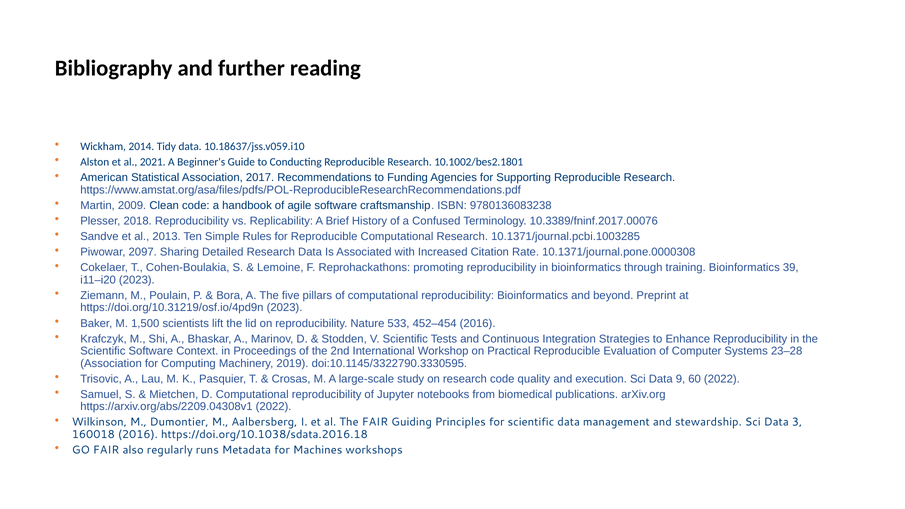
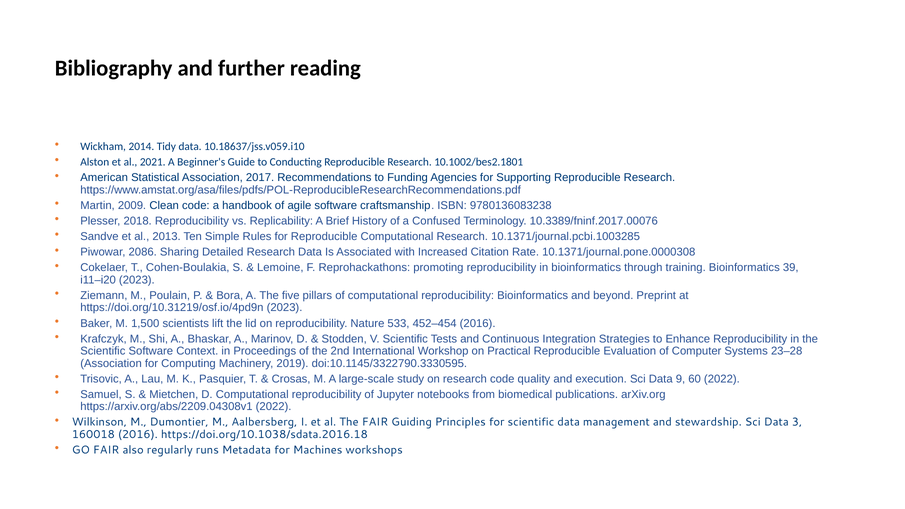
2097: 2097 -> 2086
